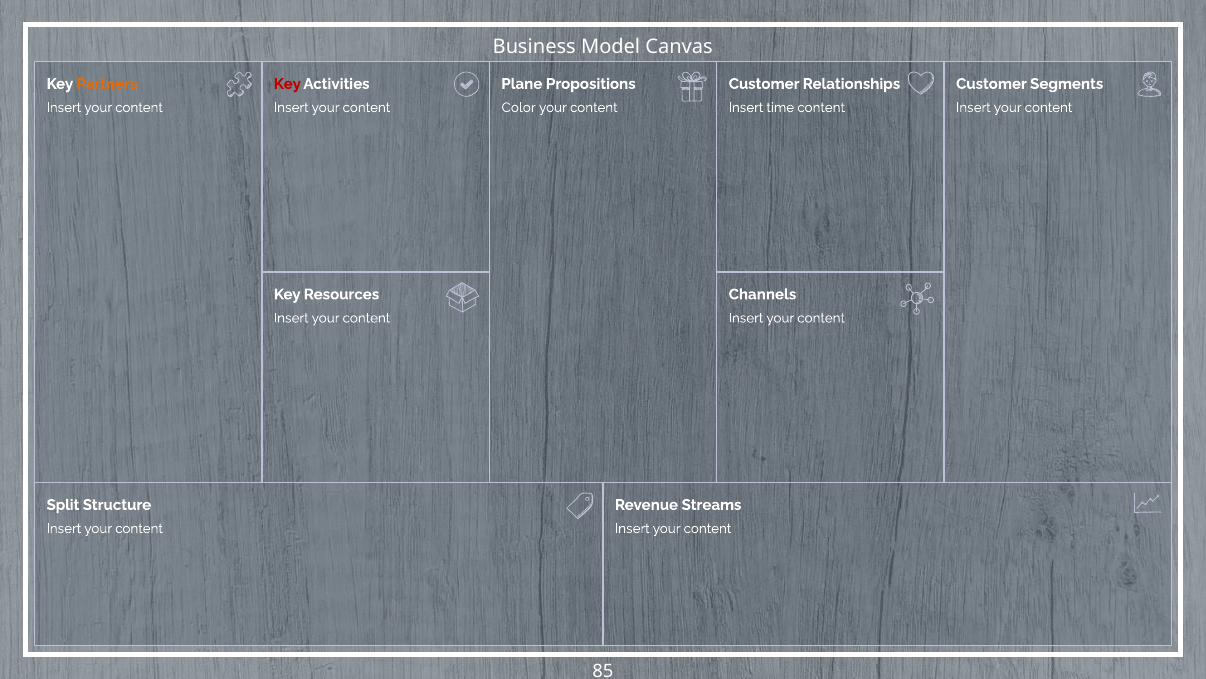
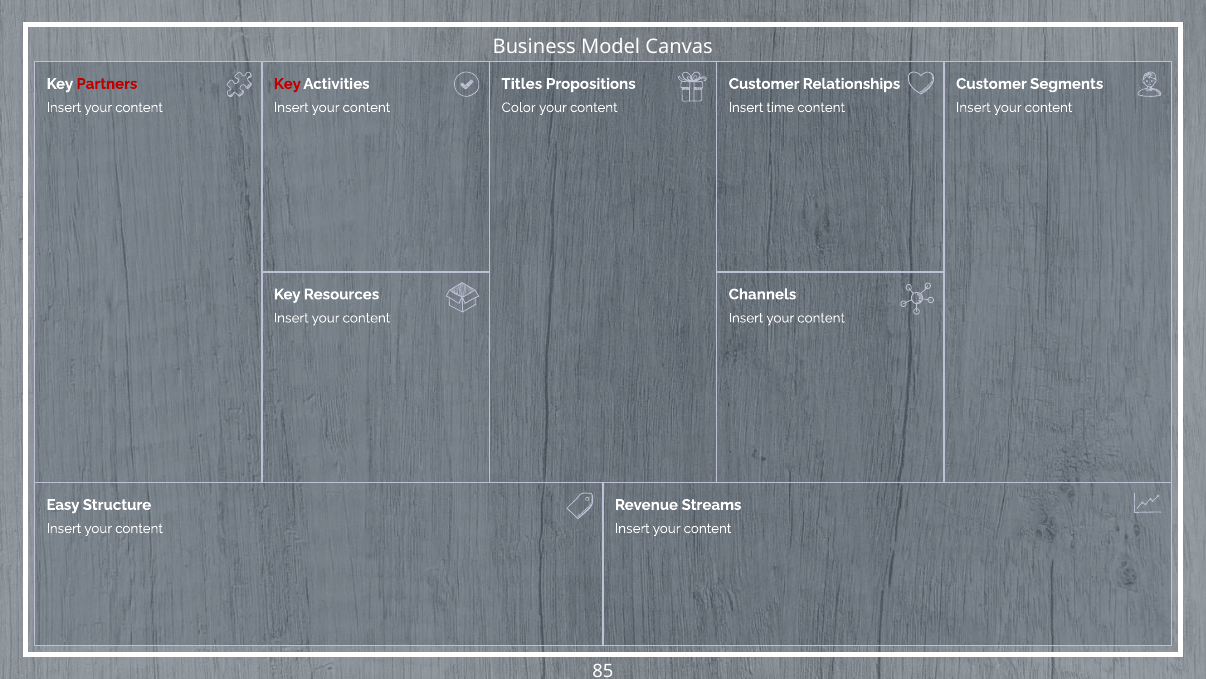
Partners colour: orange -> red
Plane: Plane -> Titles
Split: Split -> Easy
